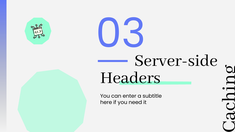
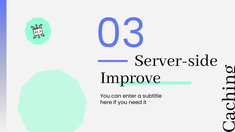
Headers: Headers -> Improve
